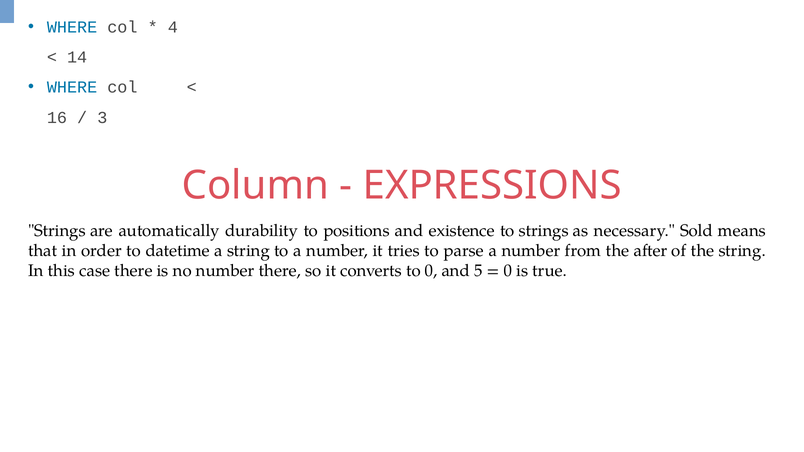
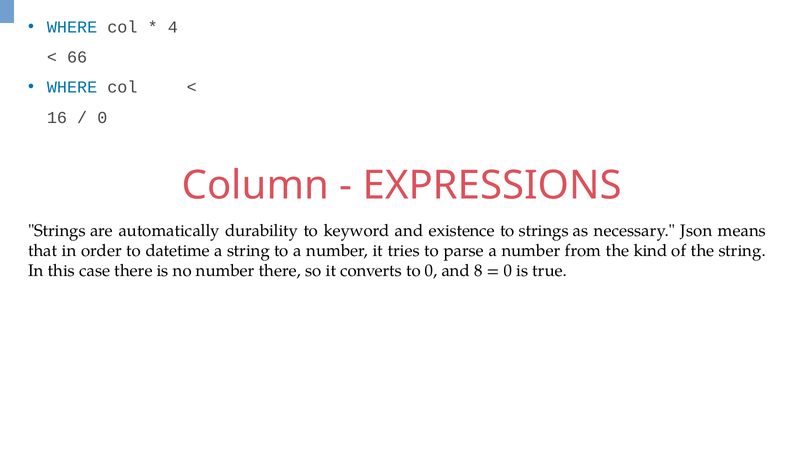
14: 14 -> 66
3 at (102, 118): 3 -> 0
positions: positions -> keyword
Sold: Sold -> Json
after: after -> kind
5: 5 -> 8
